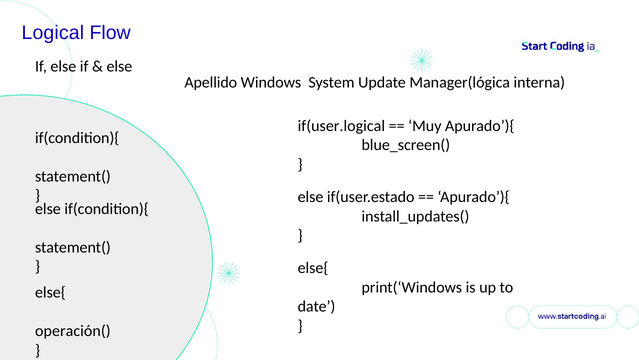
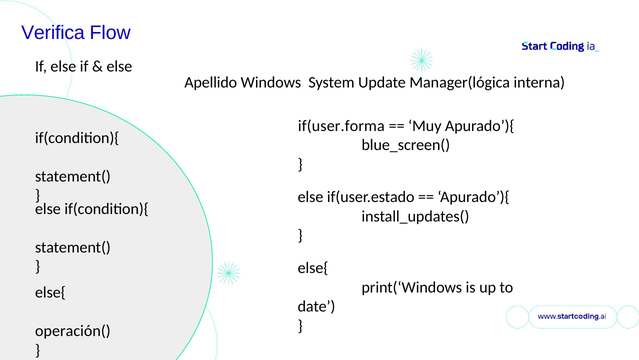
Logical: Logical -> Verifica
if(user.logical: if(user.logical -> if(user.forma
